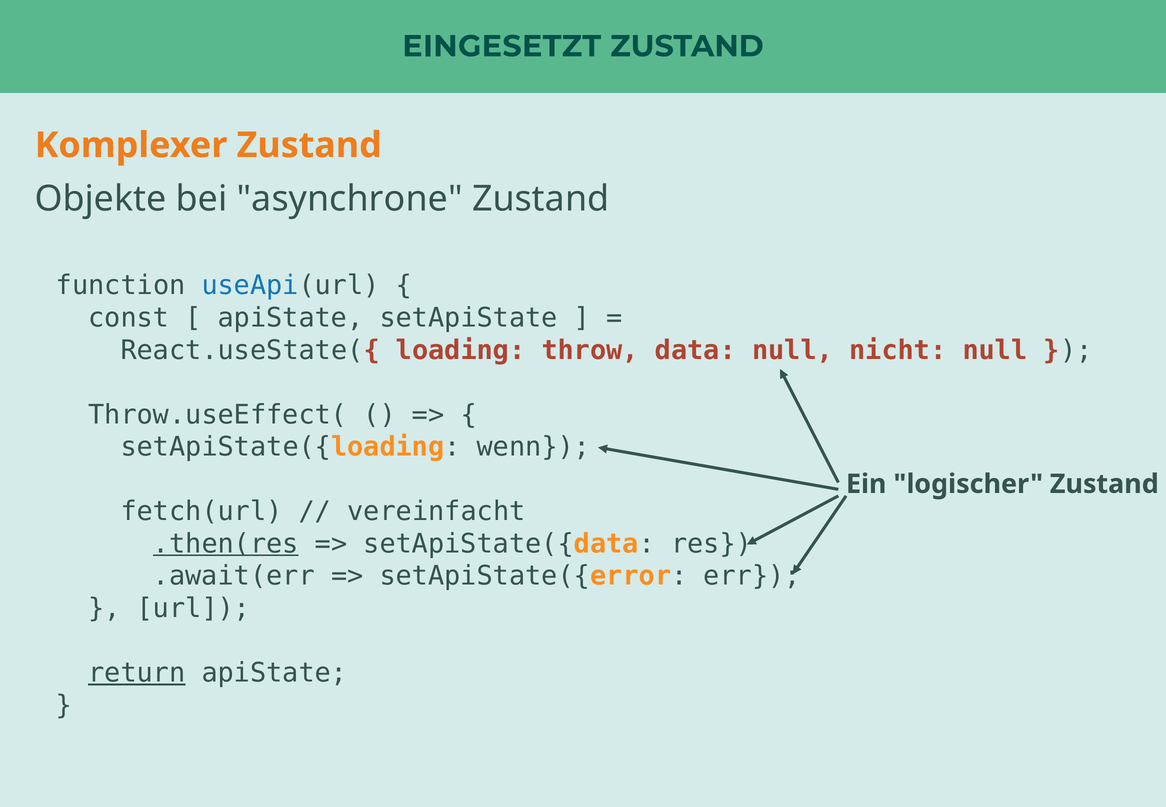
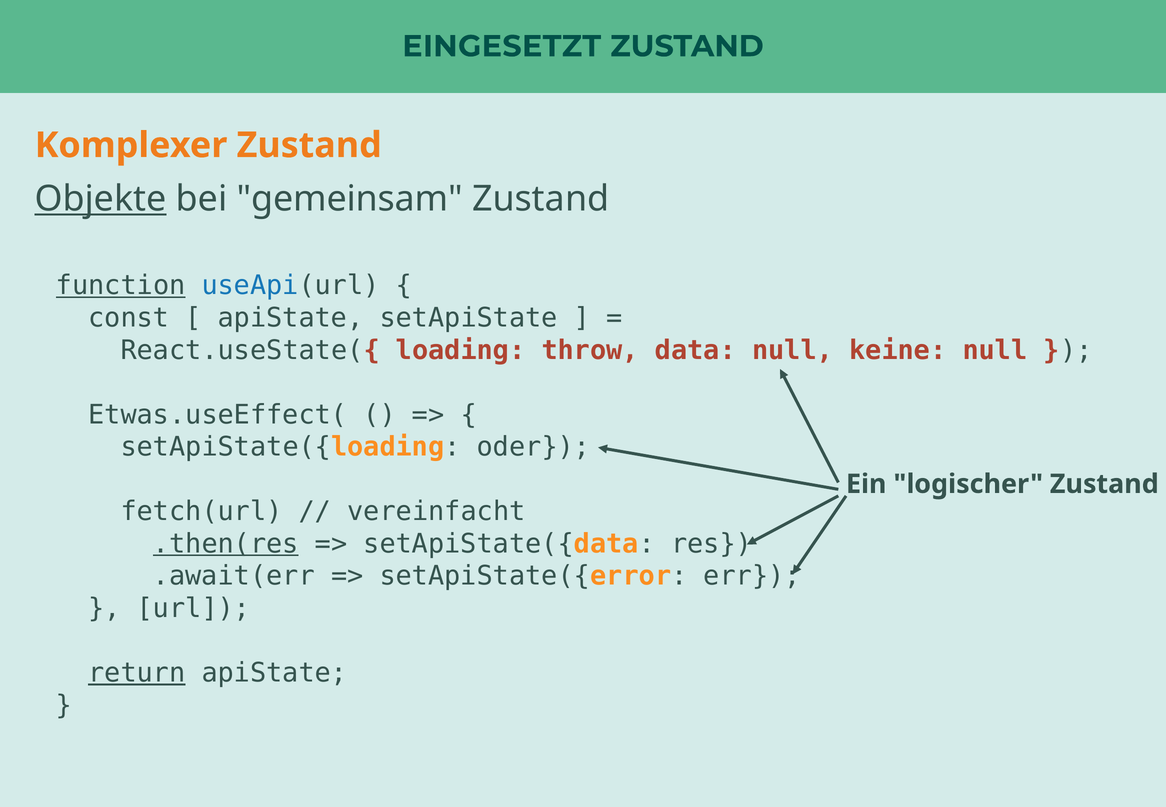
Objekte underline: none -> present
asynchrone: asynchrone -> gemeinsam
function underline: none -> present
nicht: nicht -> keine
Throw.useEffect(: Throw.useEffect( -> Etwas.useEffect(
wenn: wenn -> oder
